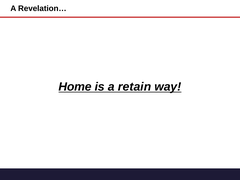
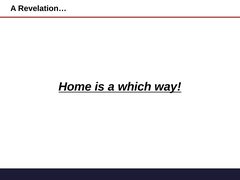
retain: retain -> which
